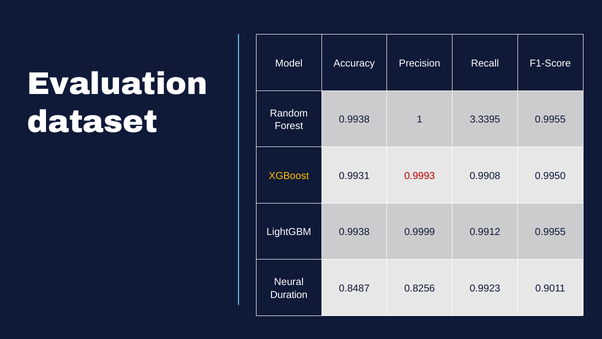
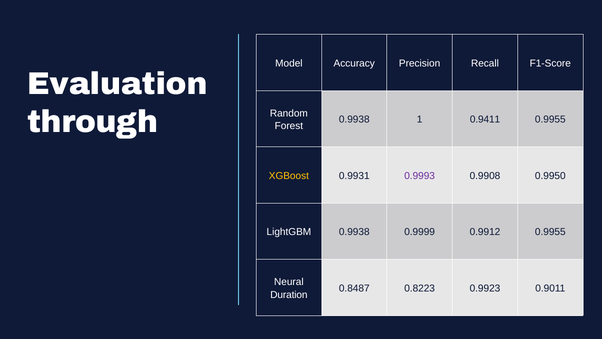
dataset: dataset -> through
3.3395: 3.3395 -> 0.9411
0.9993 colour: red -> purple
0.8256: 0.8256 -> 0.8223
